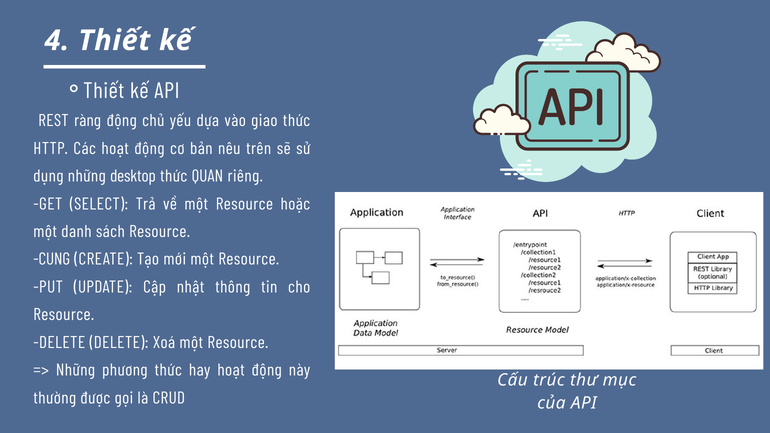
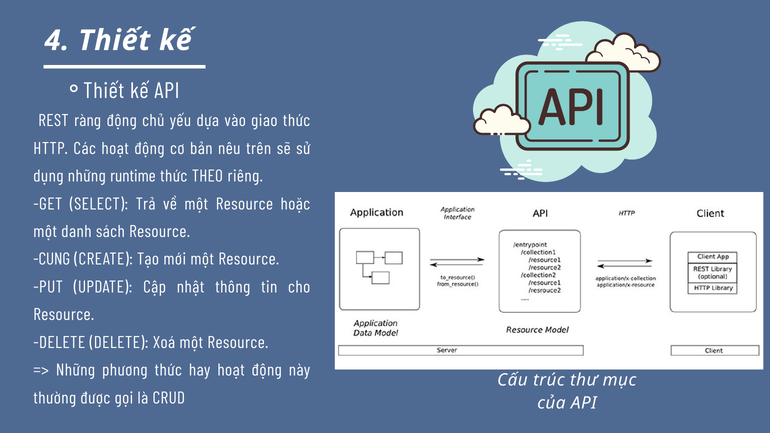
desktop: desktop -> runtime
QUAN: QUAN -> THEO
